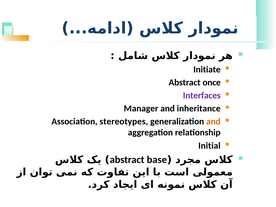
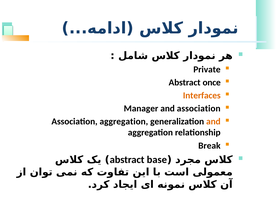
Initiate: Initiate -> Private
Interfaces colour: purple -> orange
and inheritance: inheritance -> association
Association stereotypes: stereotypes -> aggregation
Initial: Initial -> Break
